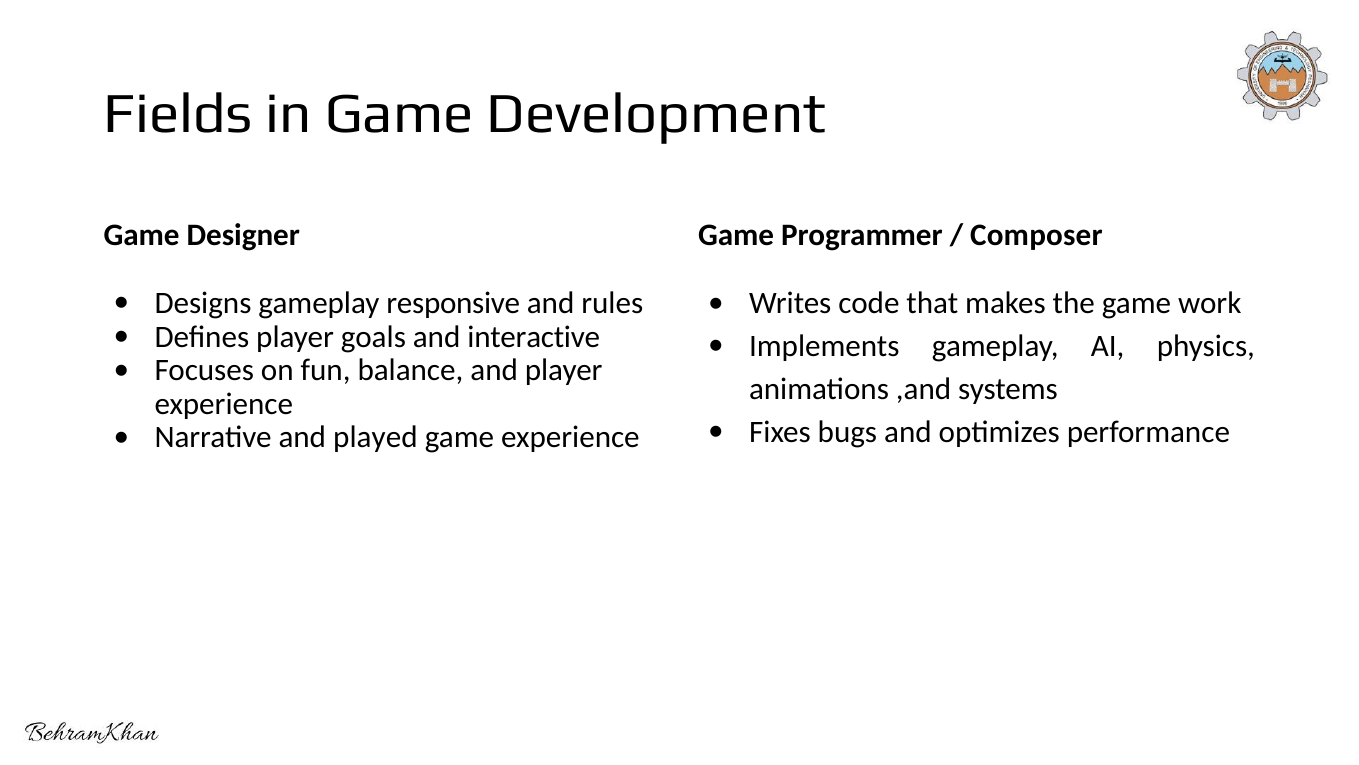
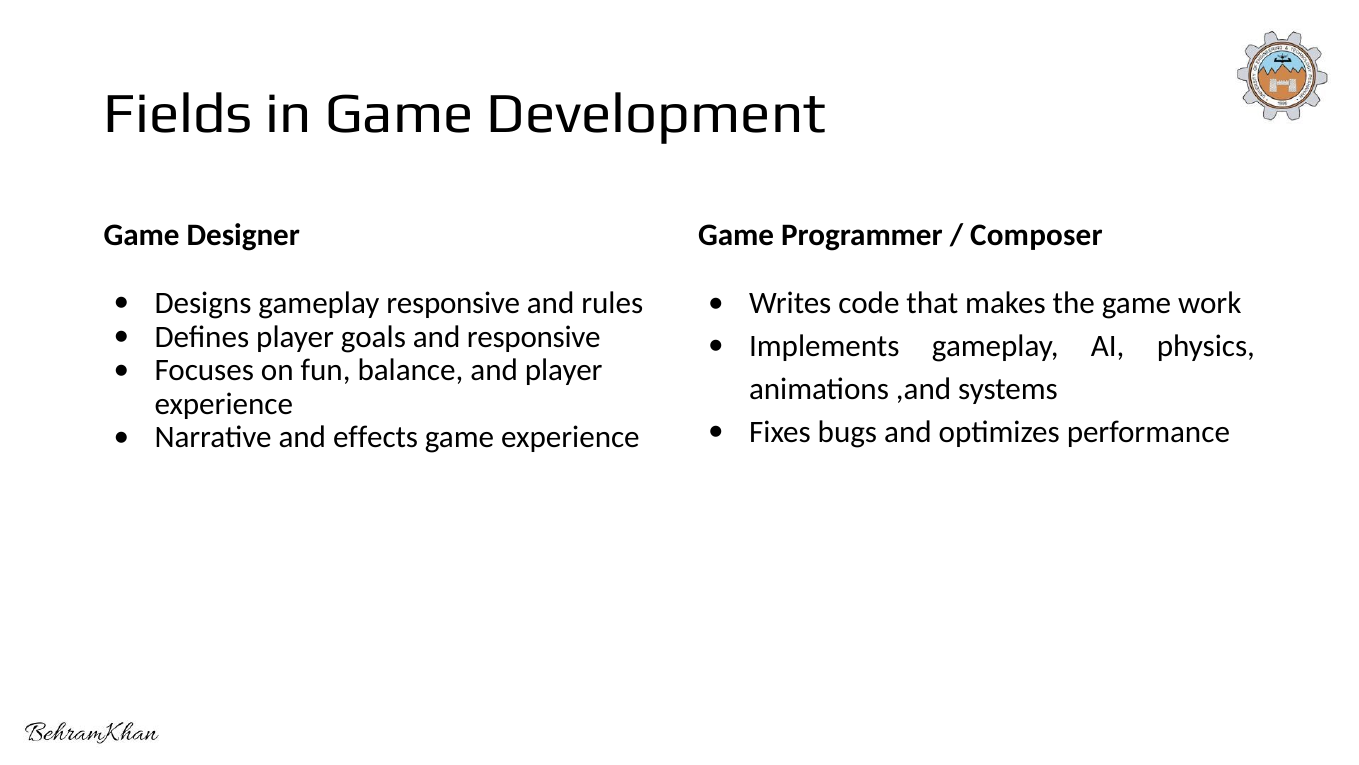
and interactive: interactive -> responsive
played: played -> effects
